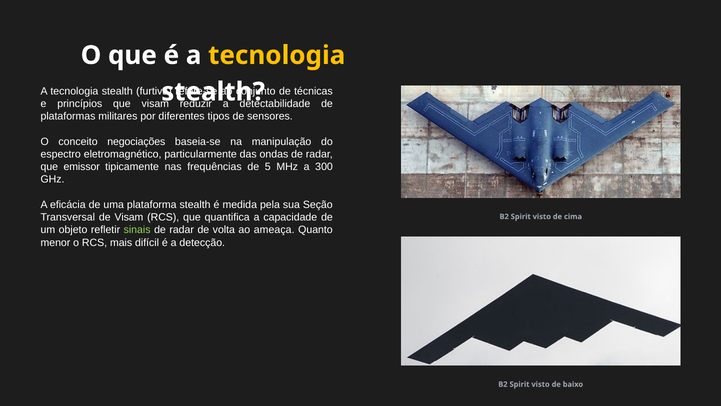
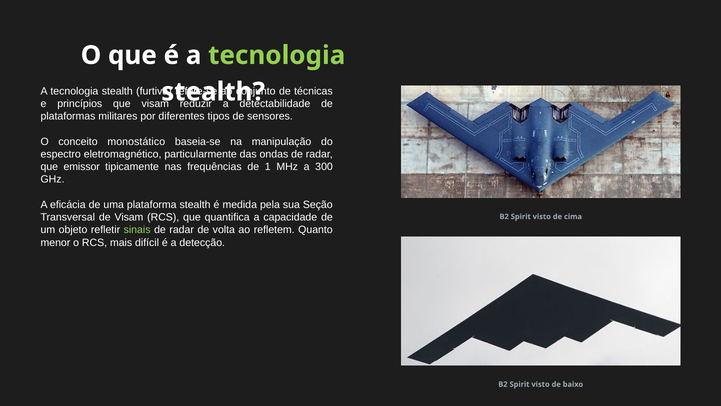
tecnologia at (277, 55) colour: yellow -> light green
negociações: negociações -> monostático
5: 5 -> 1
ameaça: ameaça -> refletem
